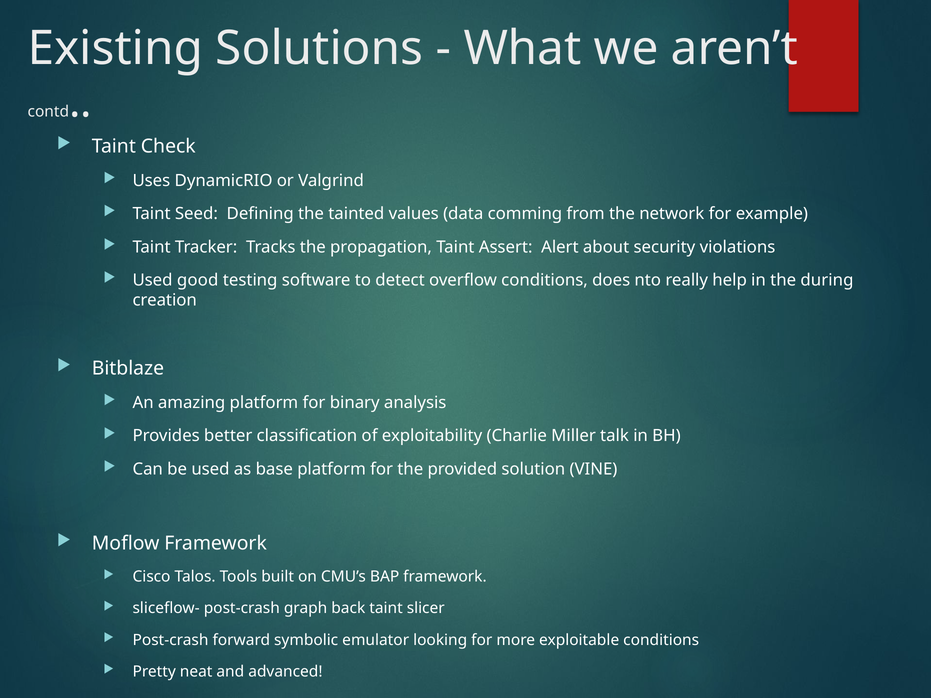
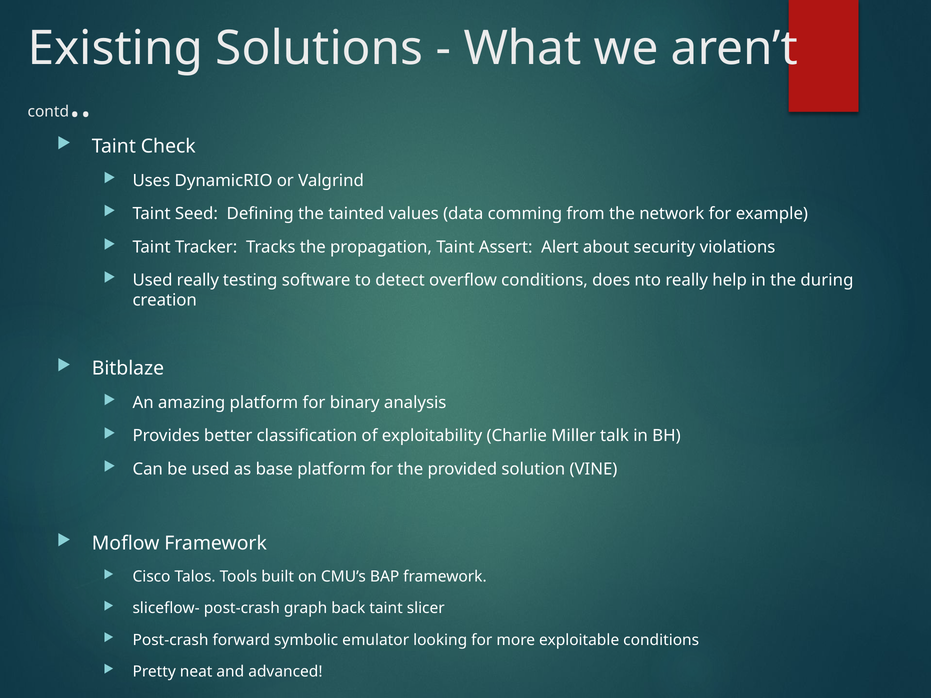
Used good: good -> really
